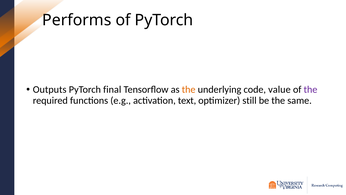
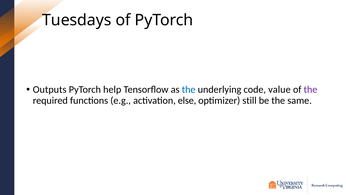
Performs: Performs -> Tuesdays
final: final -> help
the at (189, 89) colour: orange -> blue
text: text -> else
